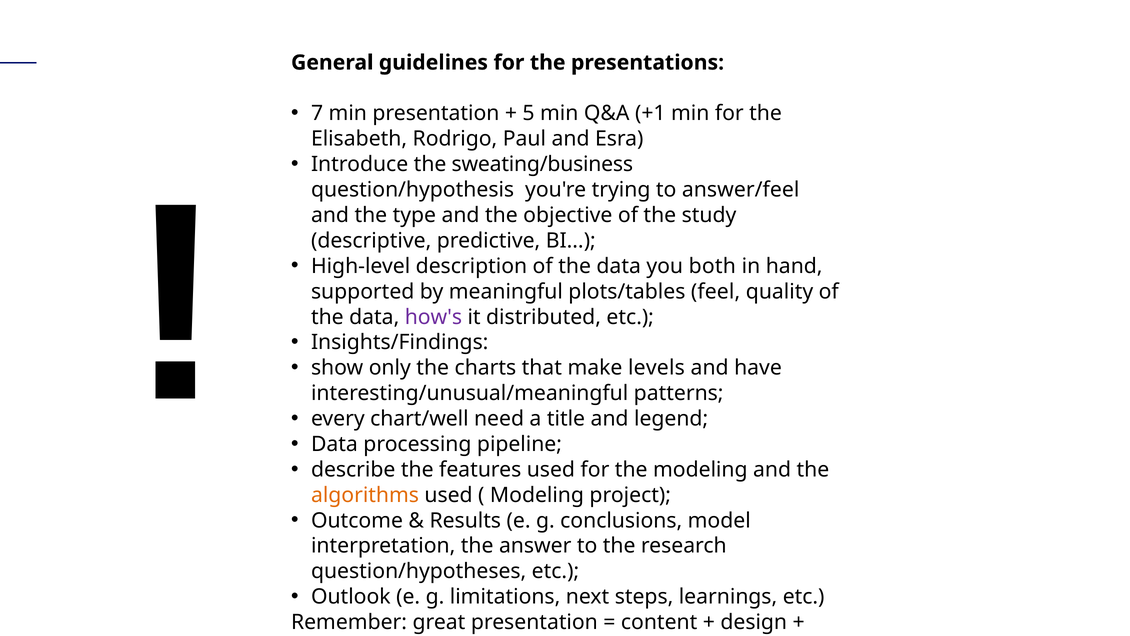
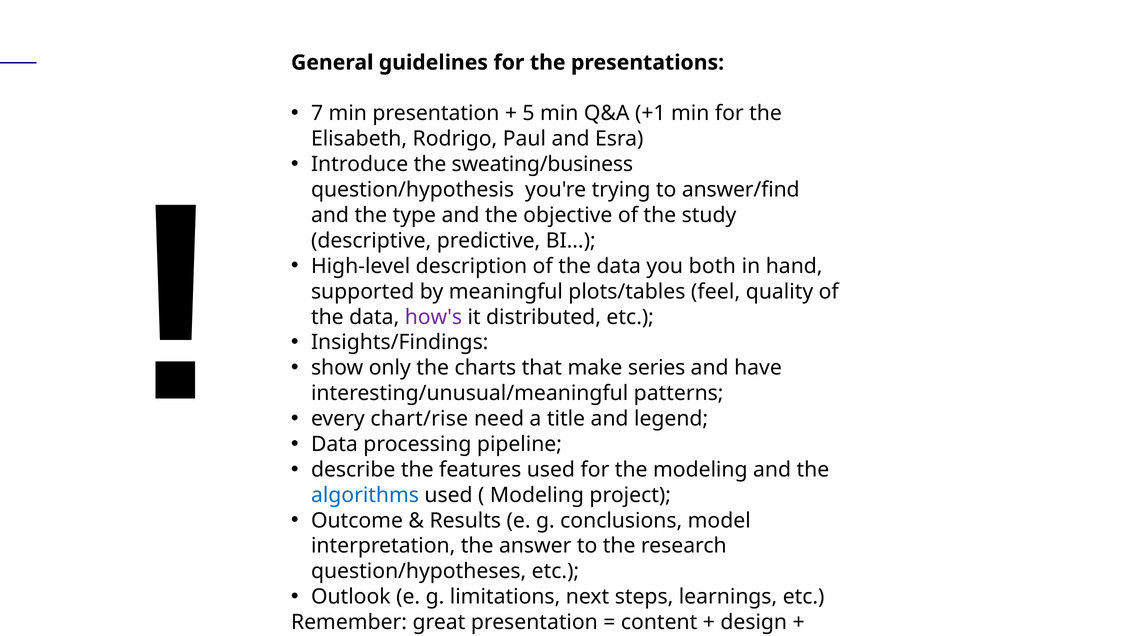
answer/feel: answer/feel -> answer/find
levels: levels -> series
chart/well: chart/well -> chart/rise
algorithms colour: orange -> blue
